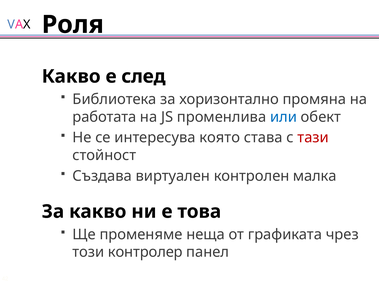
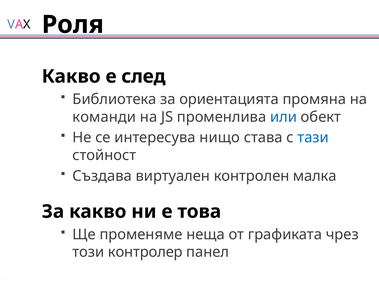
хоризонтално: хоризонтално -> ориентацията
работата: работата -> команди
която: която -> нищо
тази colour: red -> blue
